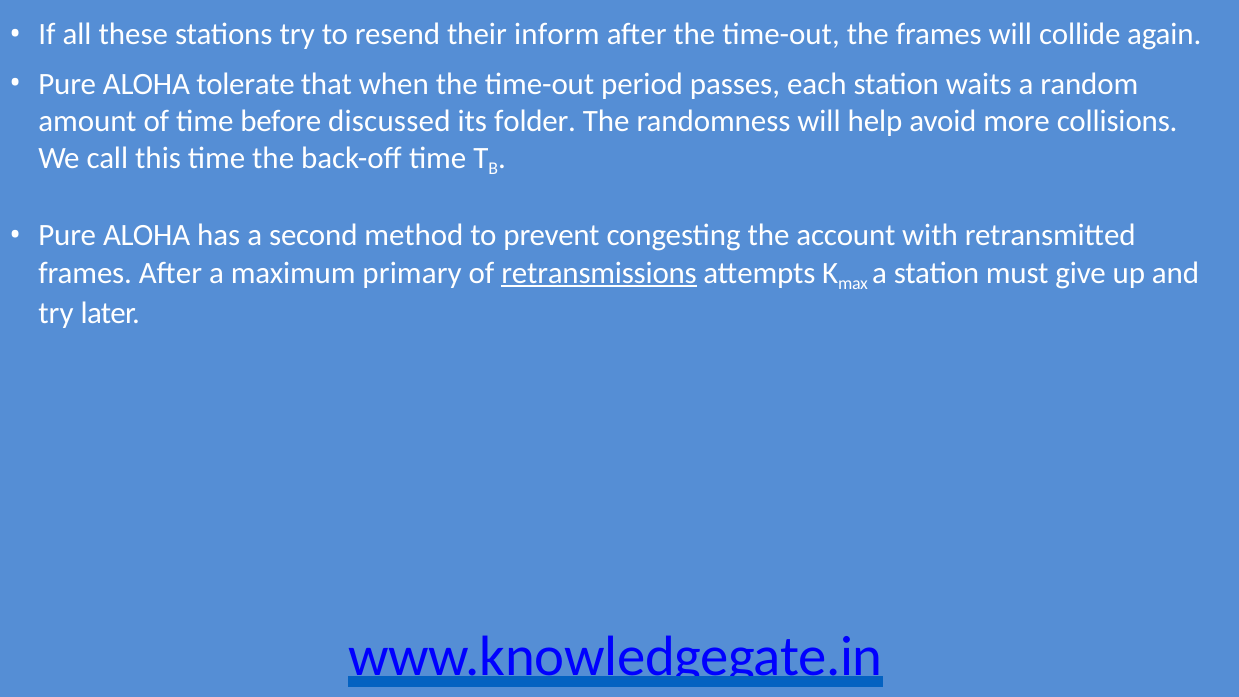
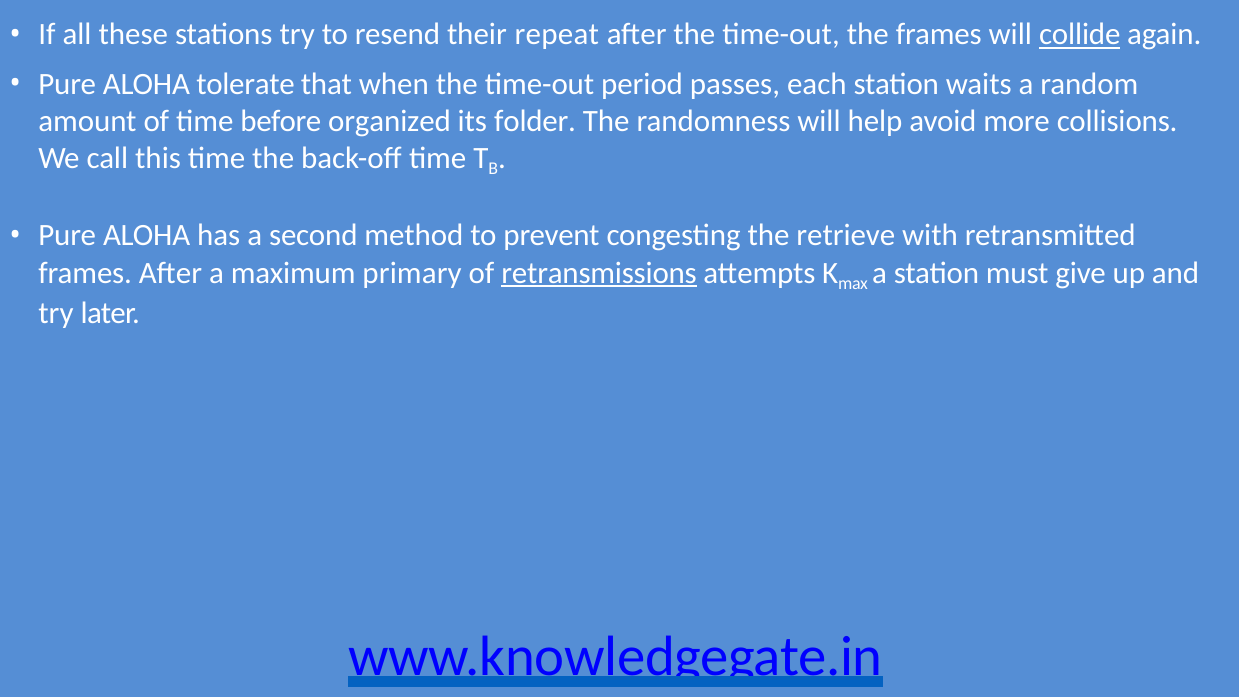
inform: inform -> repeat
collide underline: none -> present
discussed: discussed -> organized
account: account -> retrieve
